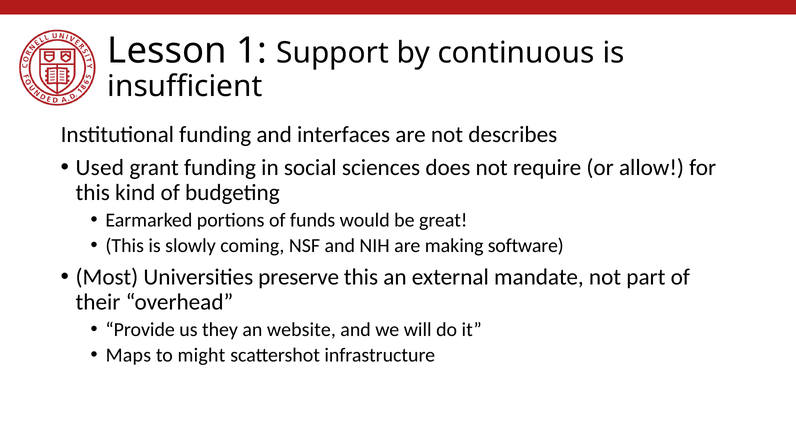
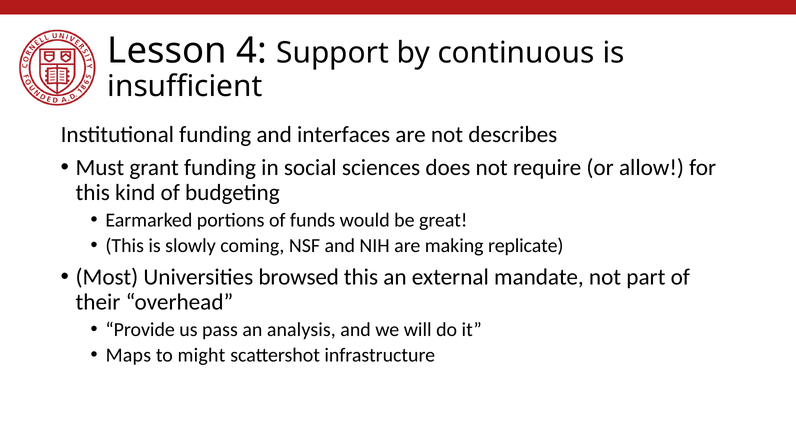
1: 1 -> 4
Used: Used -> Must
software: software -> replicate
preserve: preserve -> browsed
they: they -> pass
website: website -> analysis
